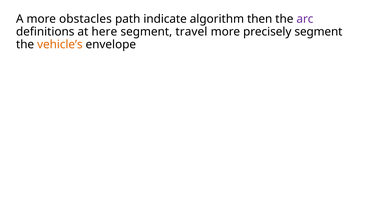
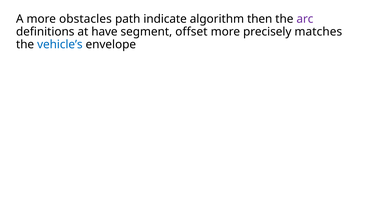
here: here -> have
travel: travel -> offset
precisely segment: segment -> matches
vehicle’s colour: orange -> blue
